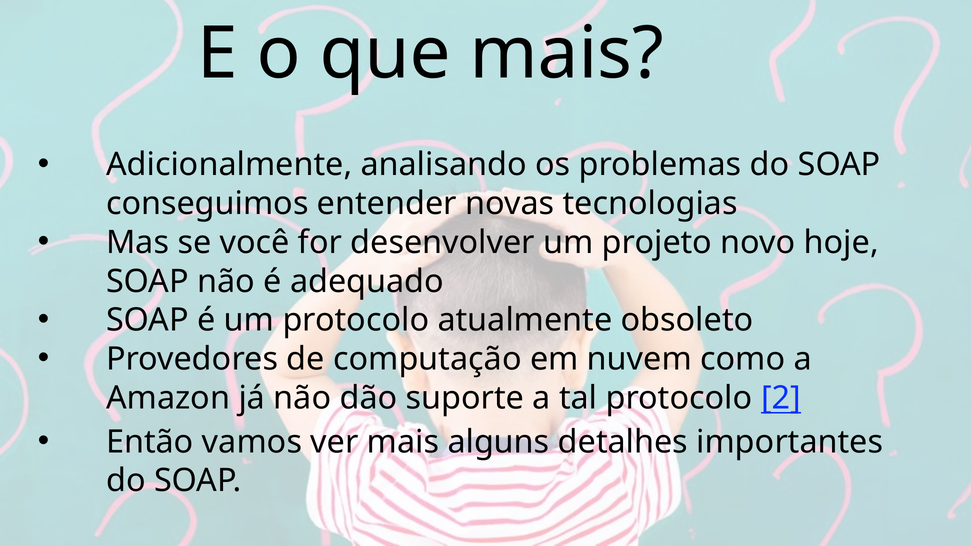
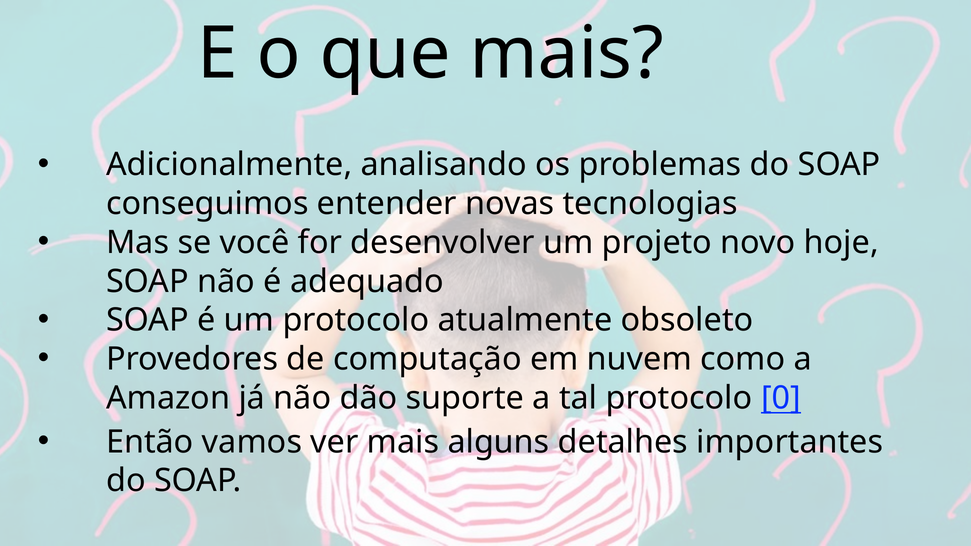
2: 2 -> 0
